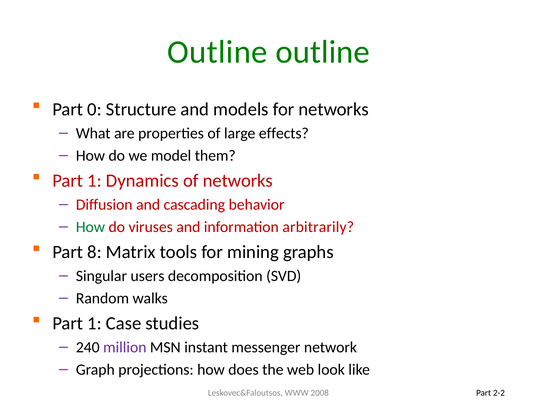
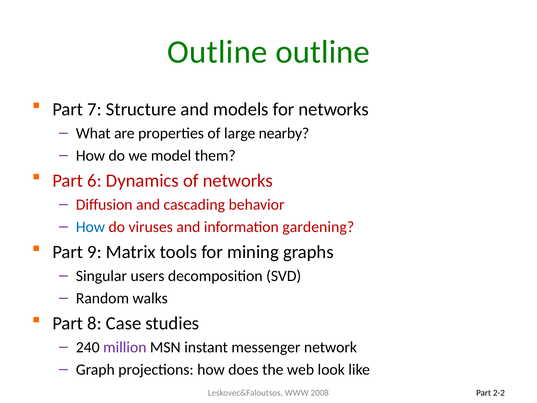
0: 0 -> 7
effects: effects -> nearby
1 at (95, 180): 1 -> 6
How at (90, 227) colour: green -> blue
arbitrarily: arbitrarily -> gardening
8: 8 -> 9
1 at (95, 323): 1 -> 8
